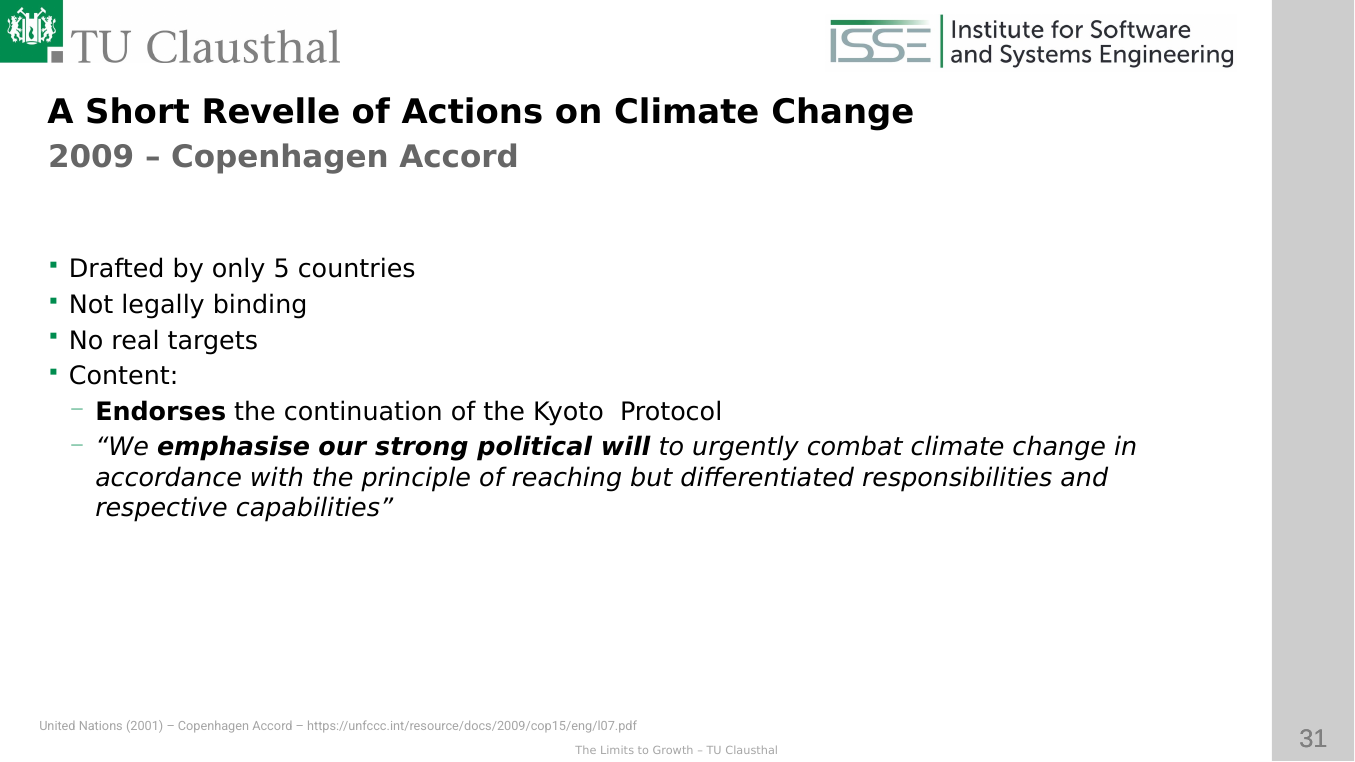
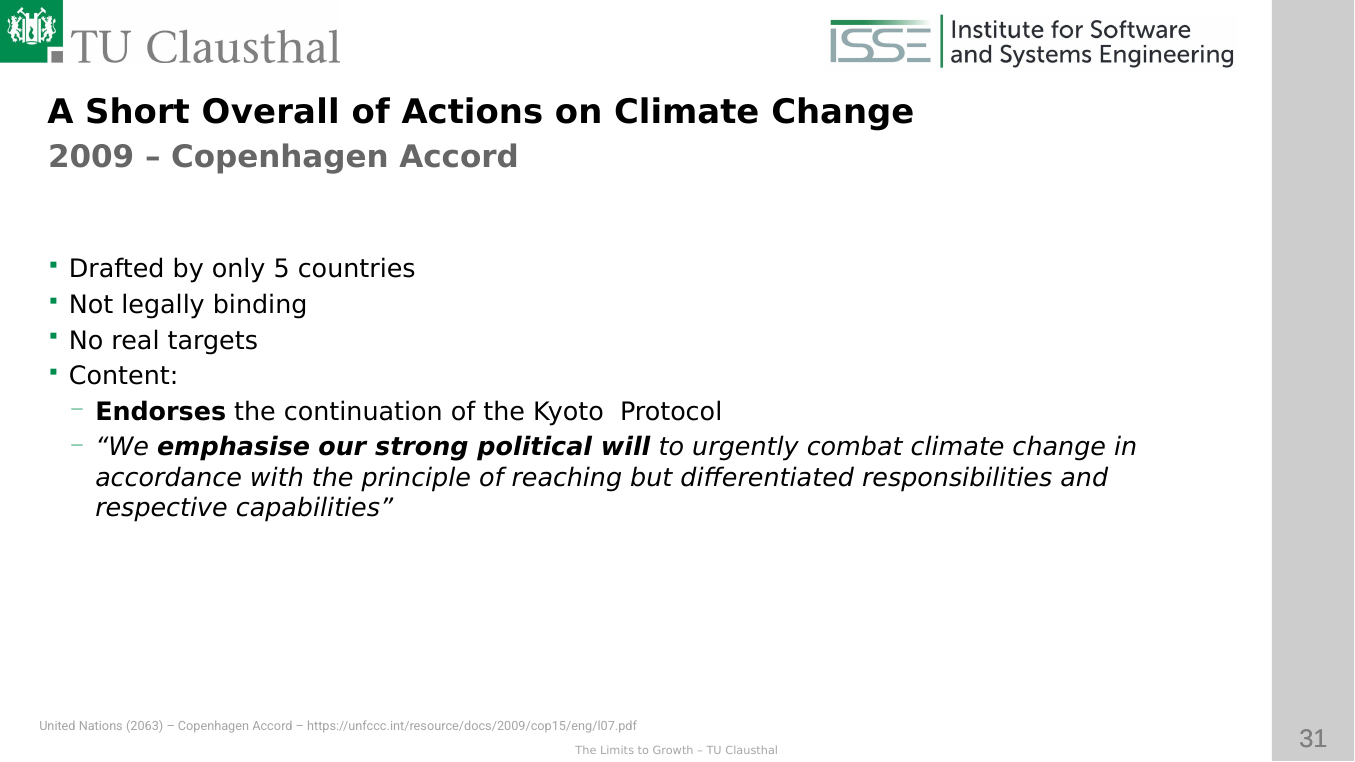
Revelle: Revelle -> Overall
2001: 2001 -> 2063
